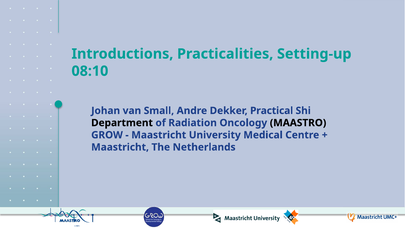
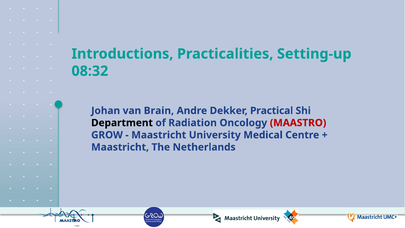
08:10: 08:10 -> 08:32
Small: Small -> Brain
MAASTRO colour: black -> red
